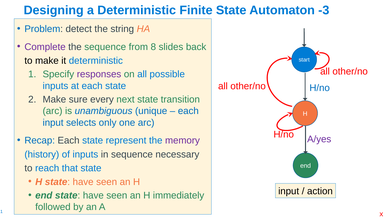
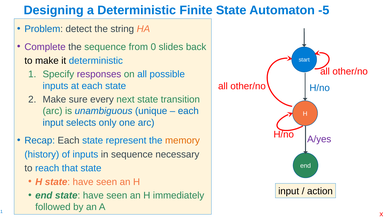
-3: -3 -> -5
8: 8 -> 0
memory colour: purple -> orange
